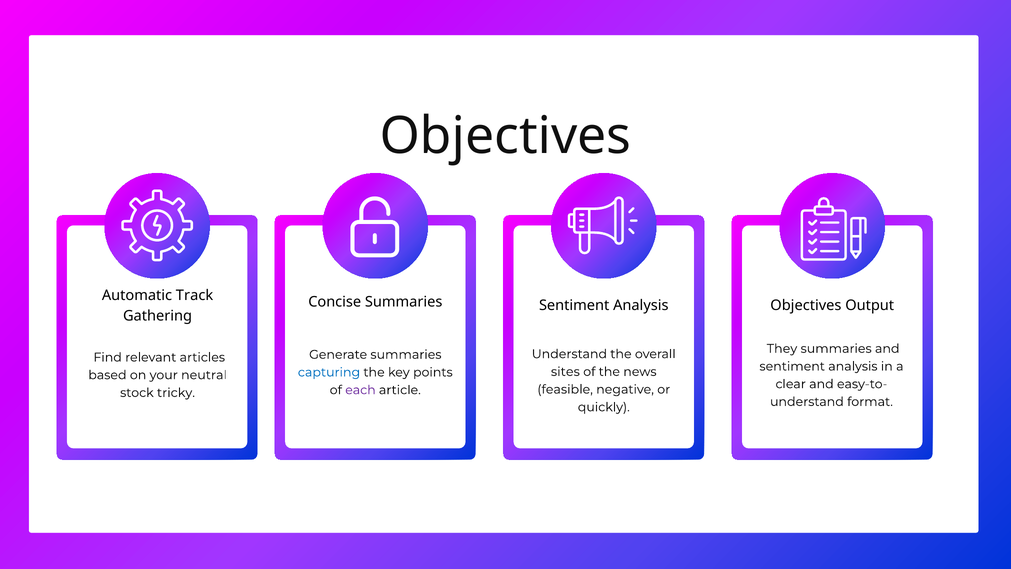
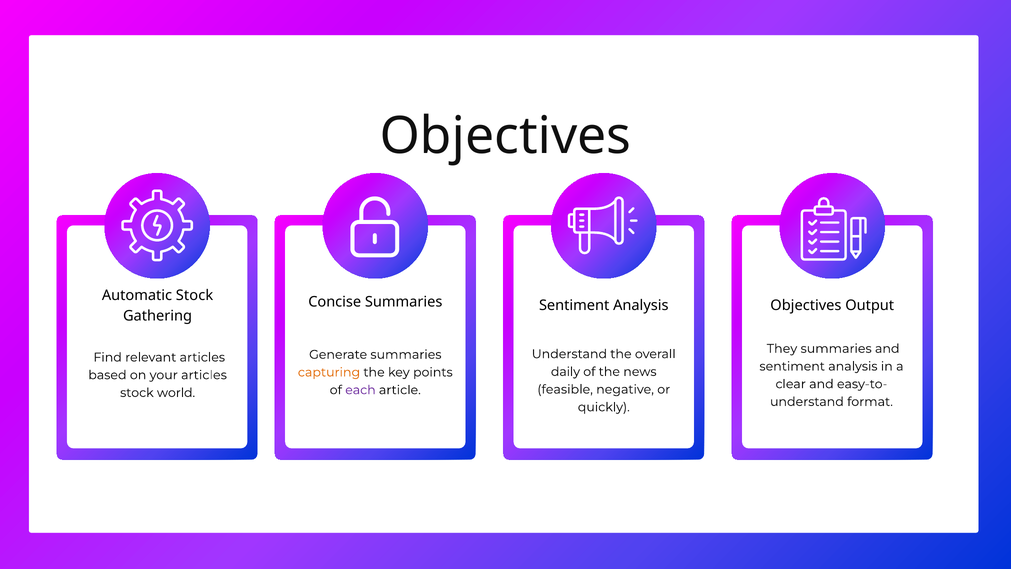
Automatic Track: Track -> Stock
sites: sites -> daily
capturing colour: blue -> orange
your neutral: neutral -> articles
tricky: tricky -> world
